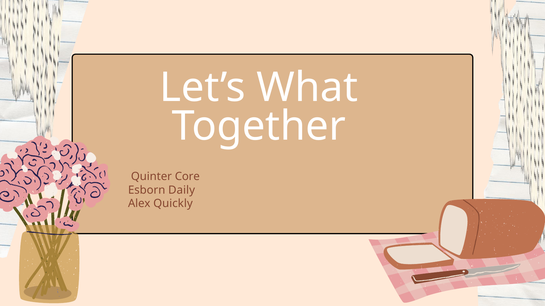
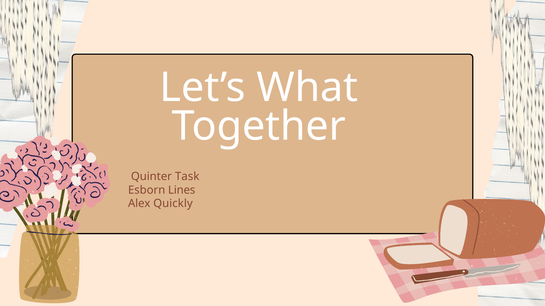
Core: Core -> Task
Daily: Daily -> Lines
